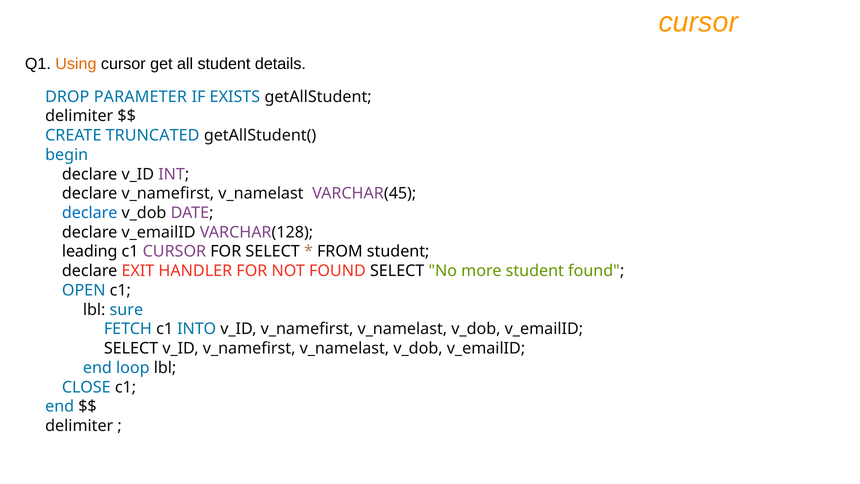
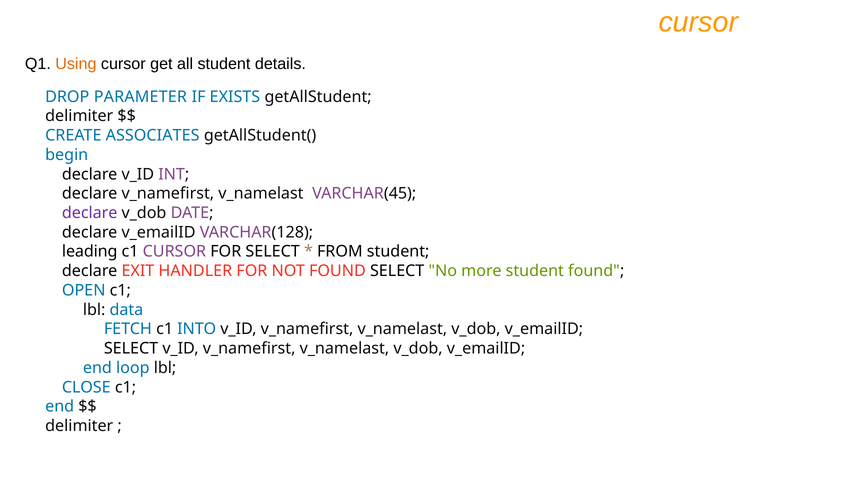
TRUNCATED: TRUNCATED -> ASSOCIATES
declare at (90, 213) colour: blue -> purple
sure: sure -> data
